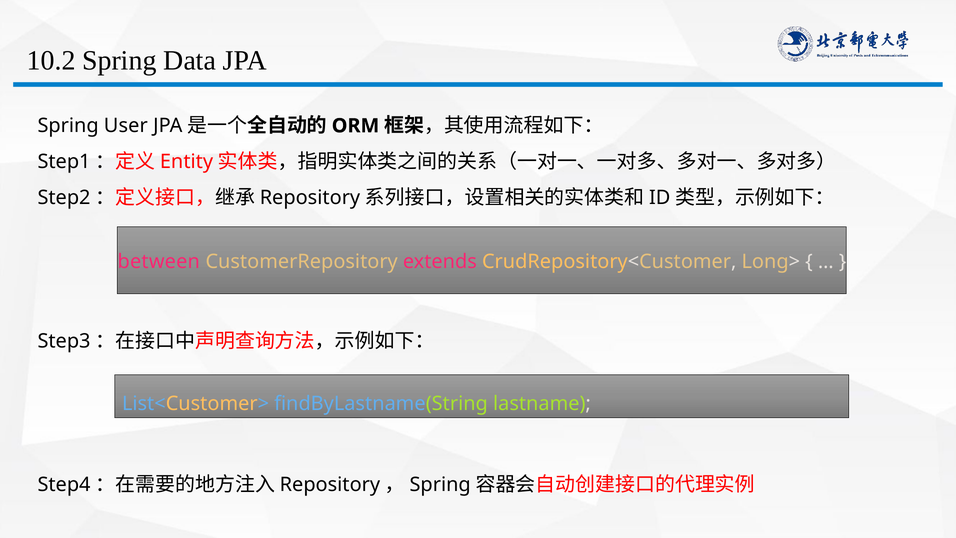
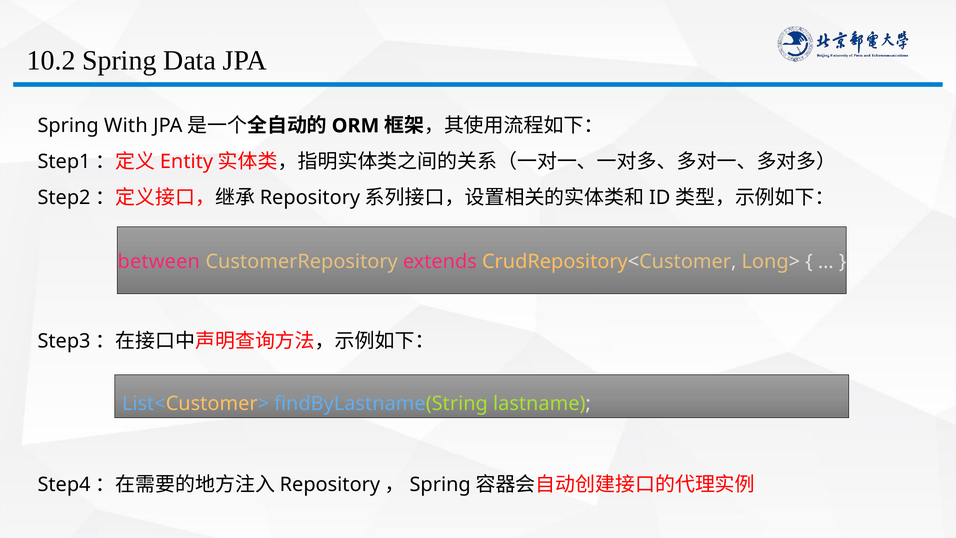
User: User -> With
